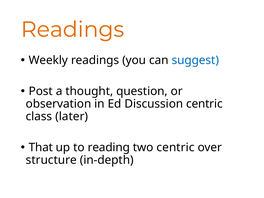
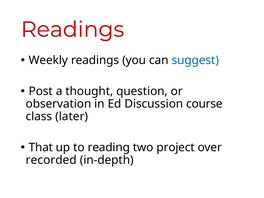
Readings at (72, 30) colour: orange -> red
Discussion centric: centric -> course
two centric: centric -> project
structure: structure -> recorded
